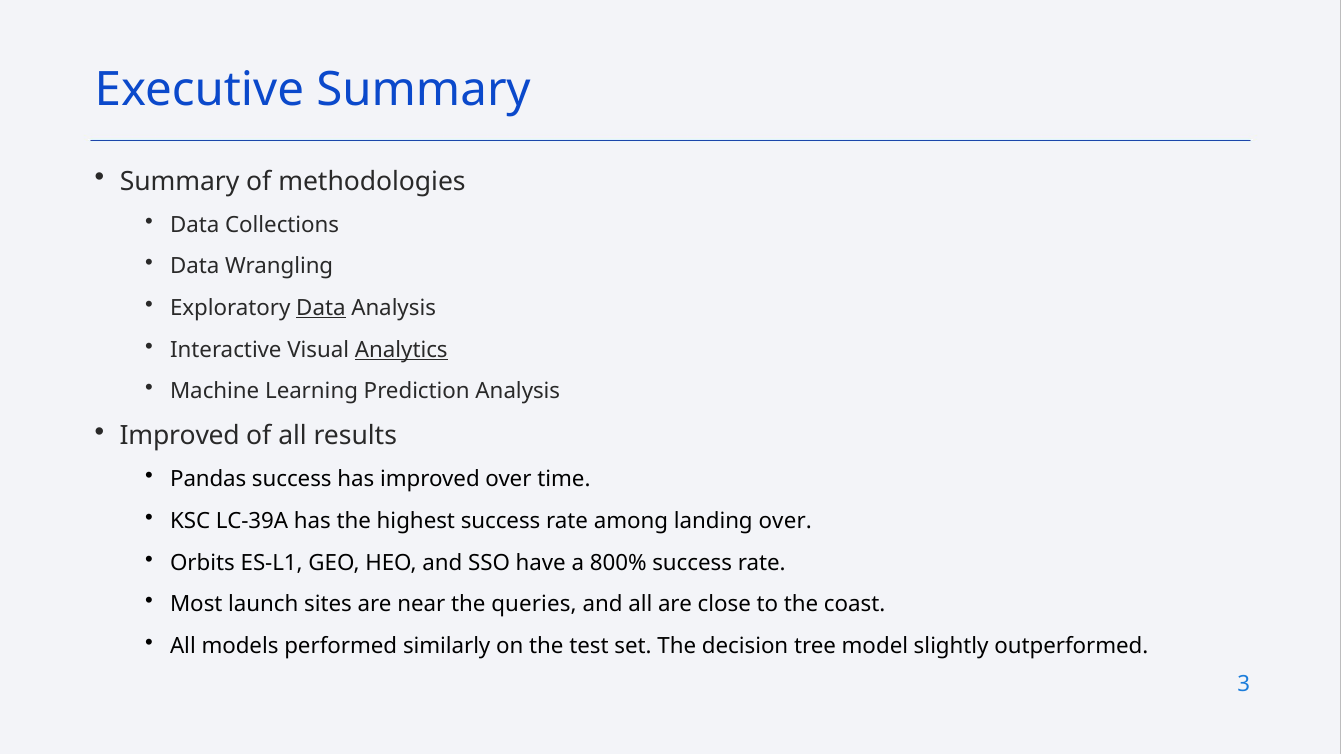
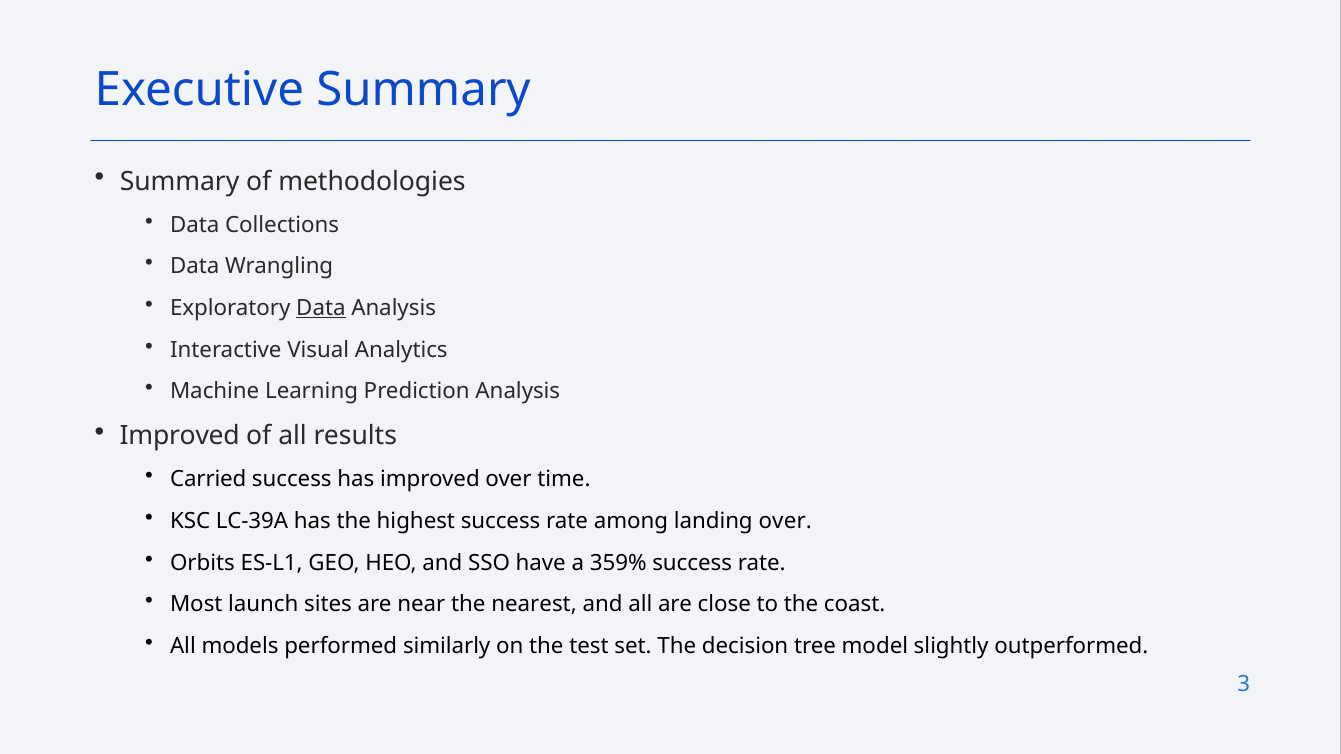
Analytics underline: present -> none
Pandas: Pandas -> Carried
800%: 800% -> 359%
queries: queries -> nearest
